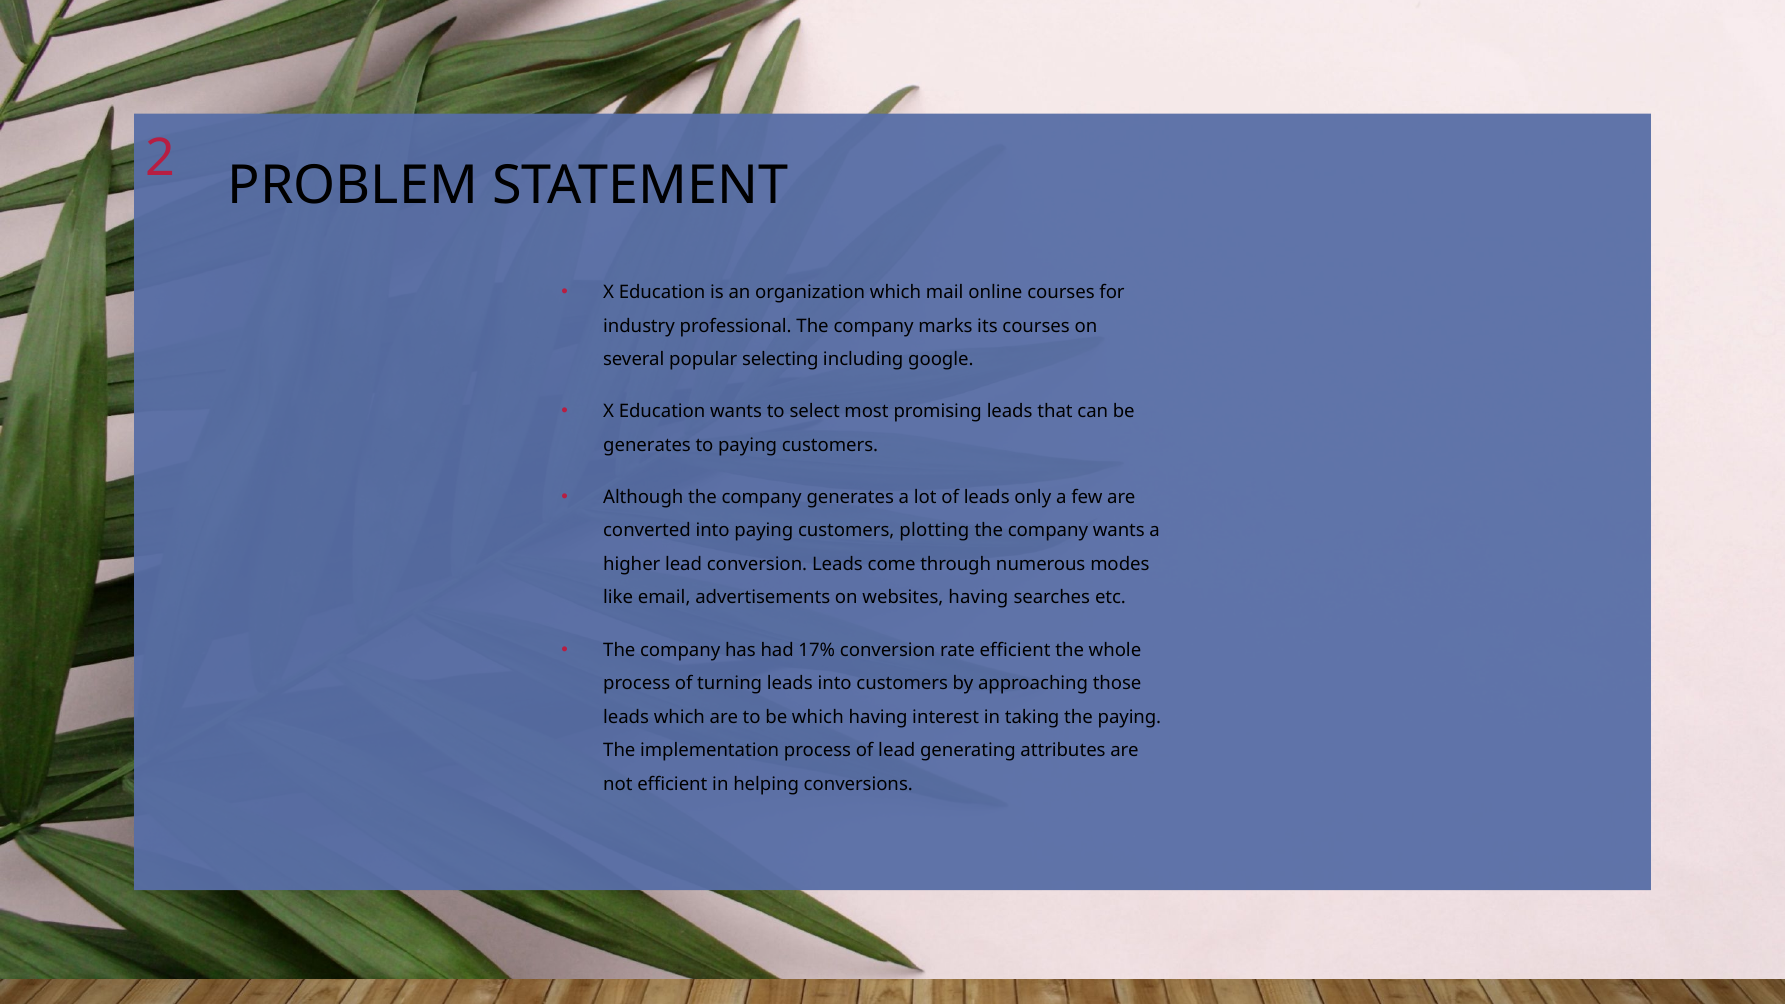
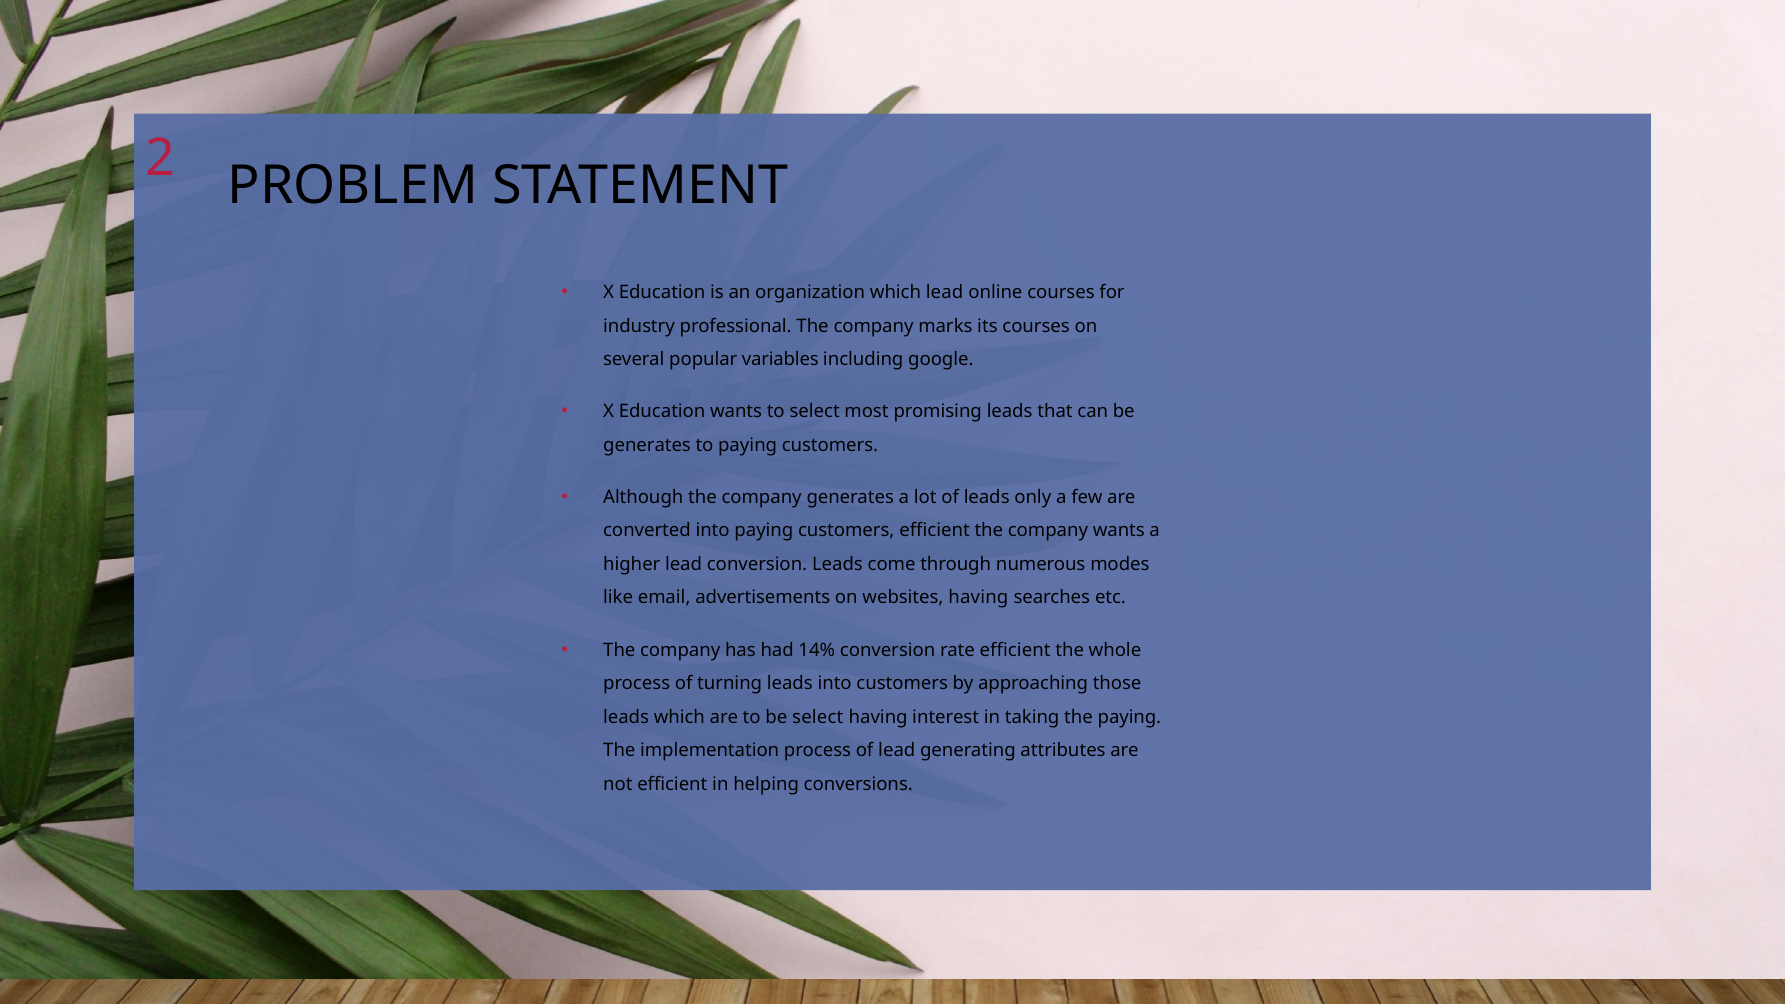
which mail: mail -> lead
selecting: selecting -> variables
customers plotting: plotting -> efficient
17%: 17% -> 14%
be which: which -> select
